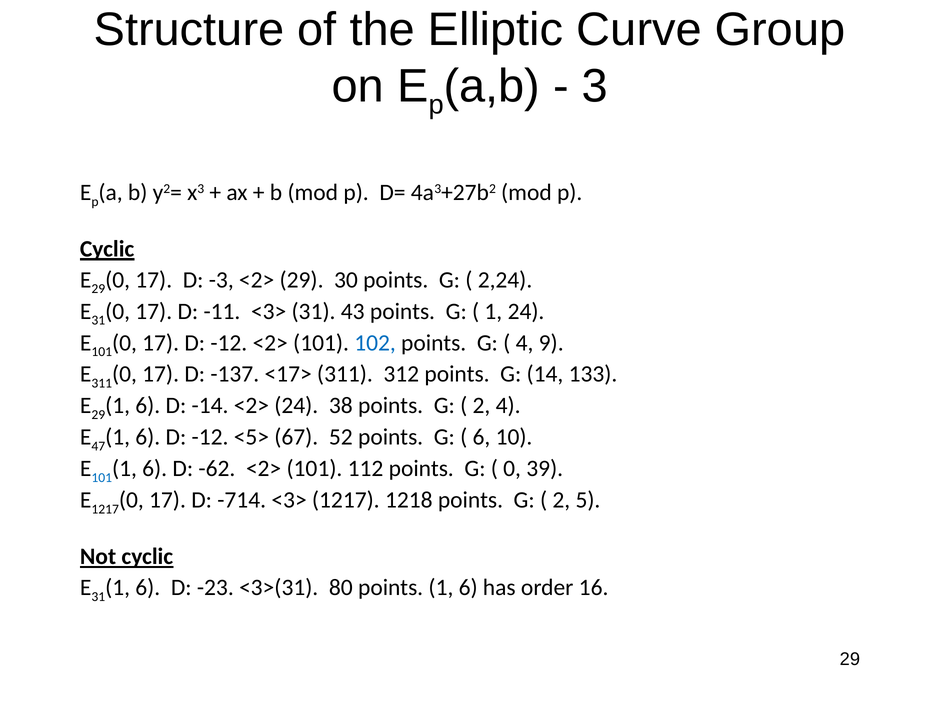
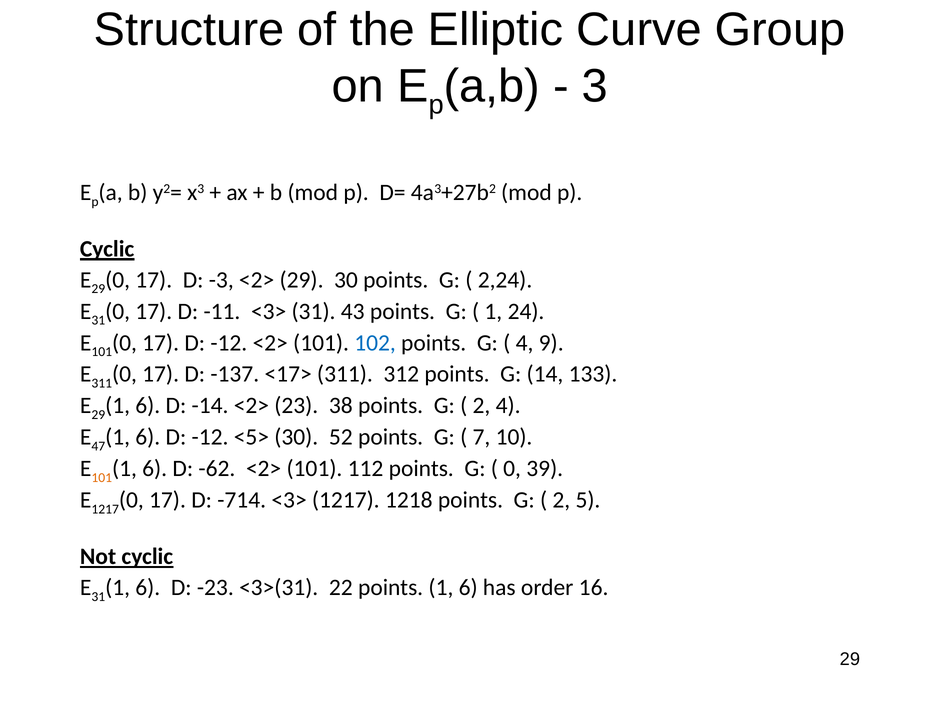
<2> 24: 24 -> 23
<5> 67: 67 -> 30
6 at (481, 437): 6 -> 7
101 at (102, 478) colour: blue -> orange
80: 80 -> 22
